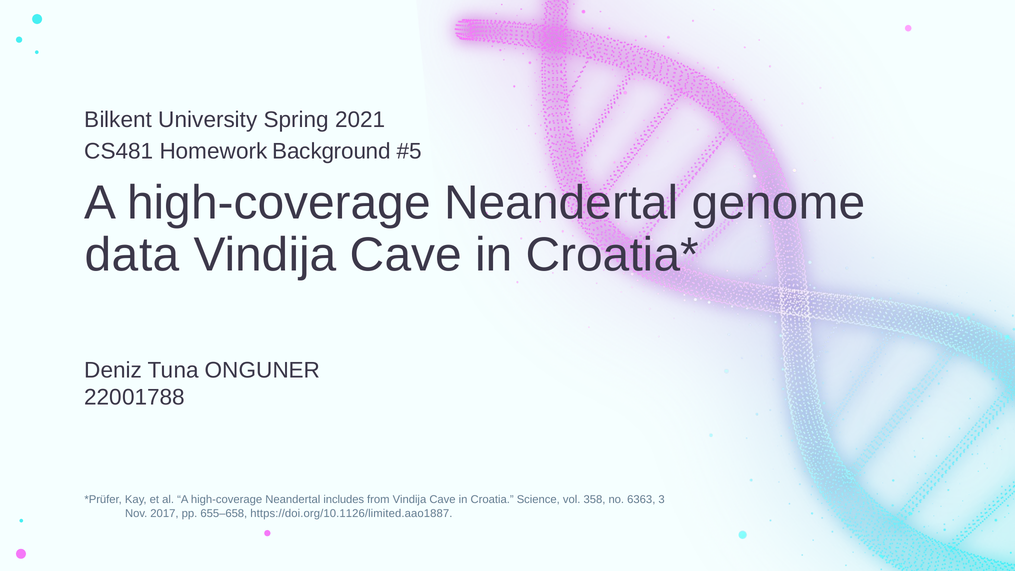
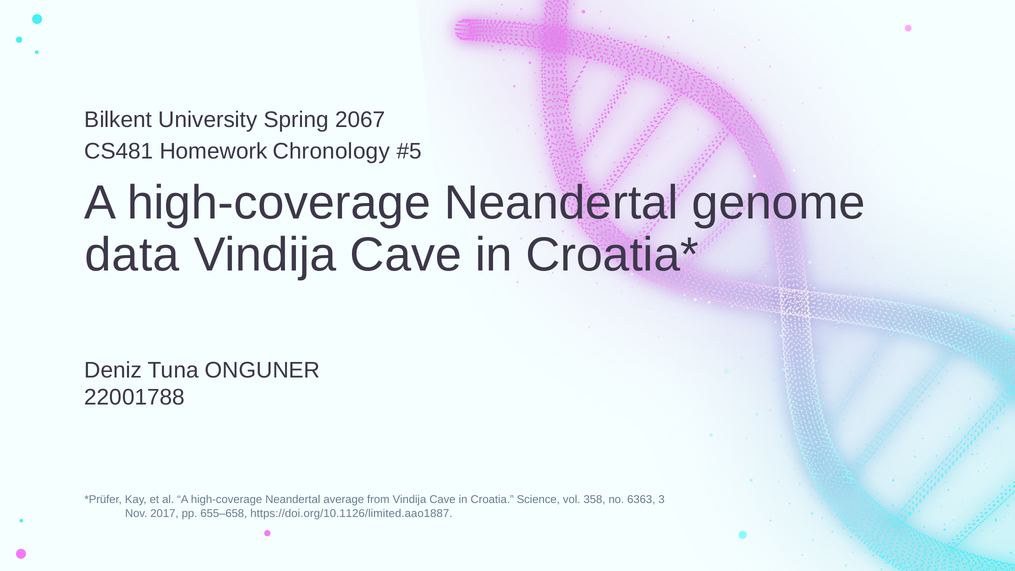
2021: 2021 -> 2067
Background: Background -> Chronology
includes: includes -> average
